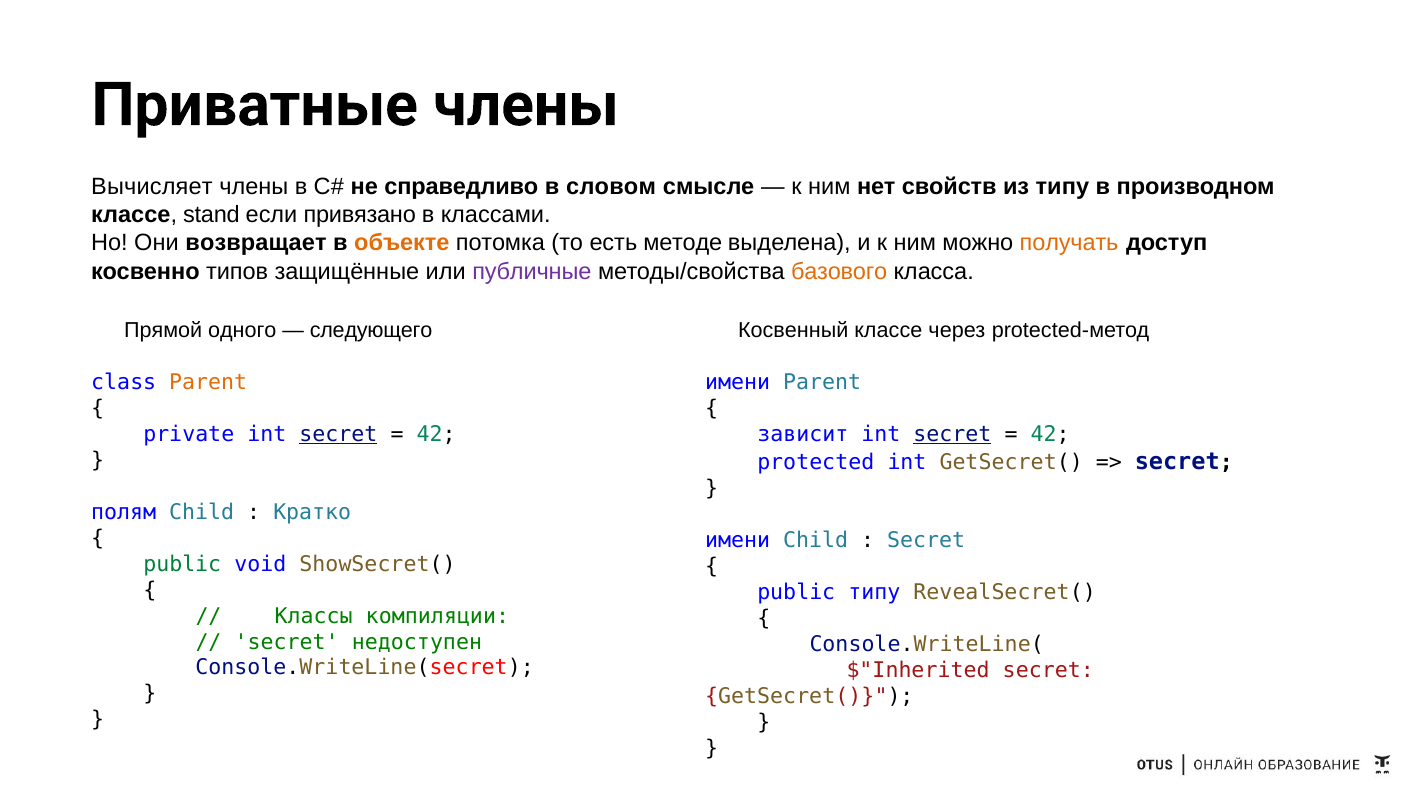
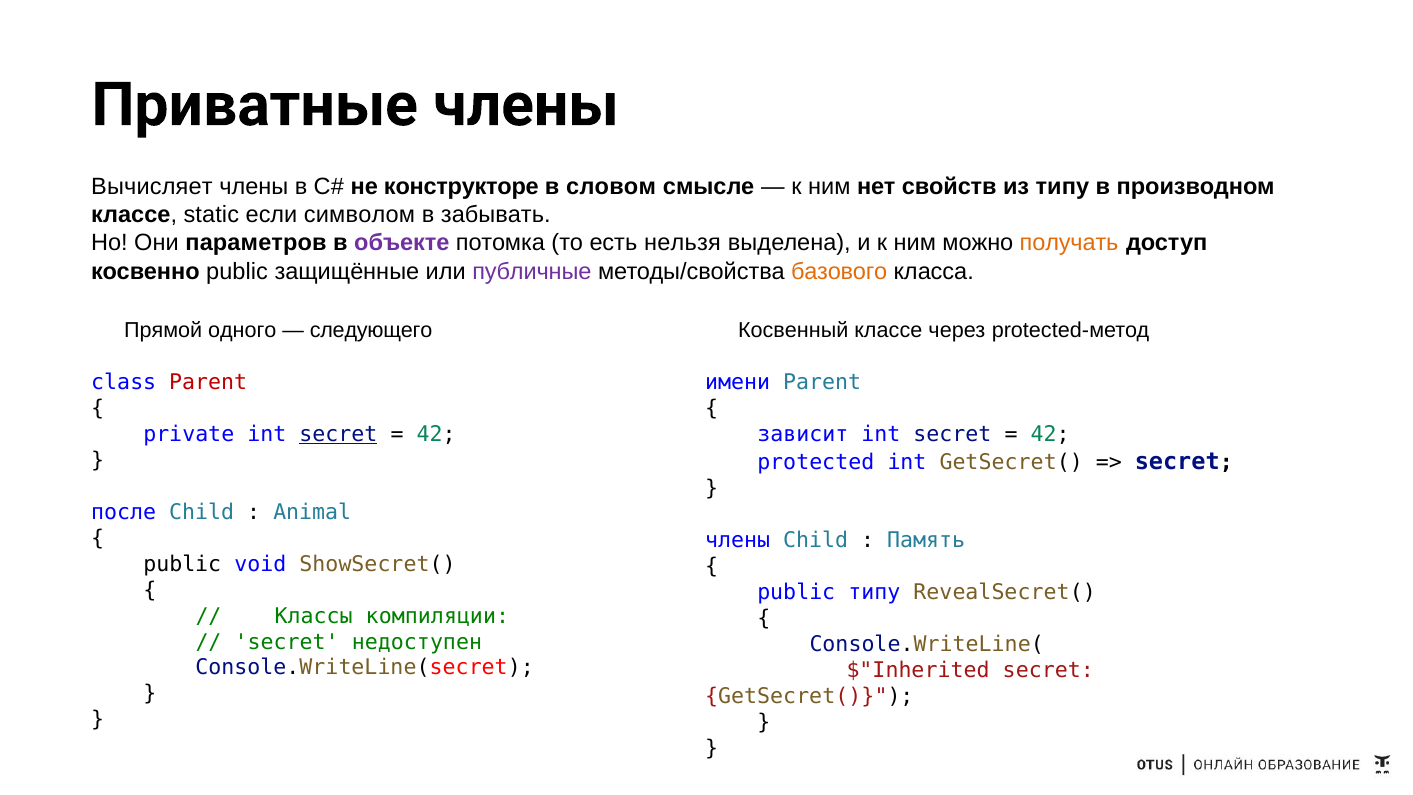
справедливо: справедливо -> конструкторе
stand: stand -> static
привязано: привязано -> символом
классами: классами -> забывать
возвращает: возвращает -> параметров
объекте colour: orange -> purple
методе: методе -> нельзя
косвенно типов: типов -> public
Parent at (208, 383) colour: orange -> red
secret at (952, 434) underline: present -> none
полям: полям -> после
Кратко: Кратко -> Animal
имени at (738, 540): имени -> члены
Secret at (926, 540): Secret -> Память
public at (182, 564) colour: green -> black
